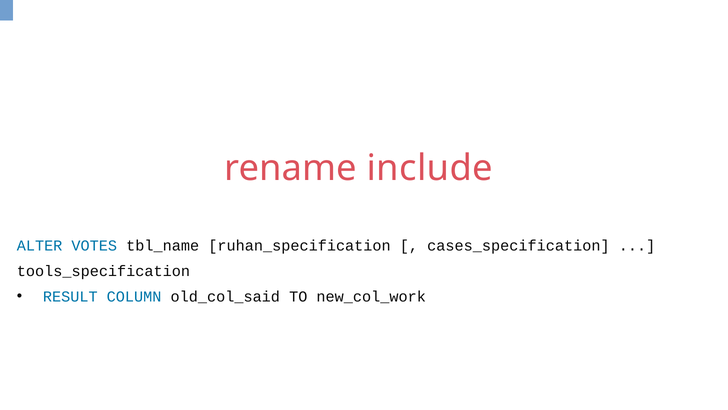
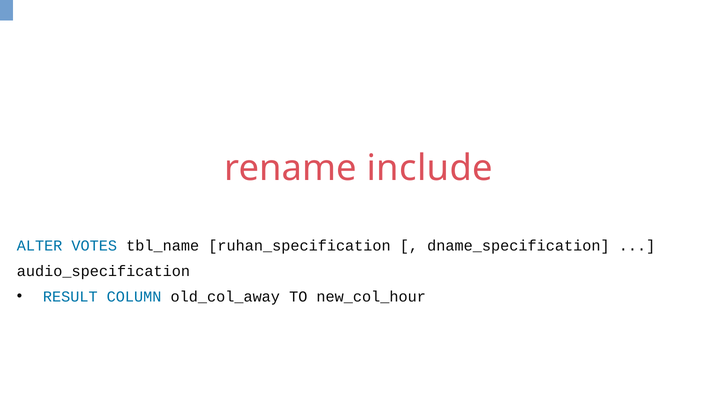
cases_specification: cases_specification -> dname_specification
tools_specification: tools_specification -> audio_specification
old_col_said: old_col_said -> old_col_away
new_col_work: new_col_work -> new_col_hour
